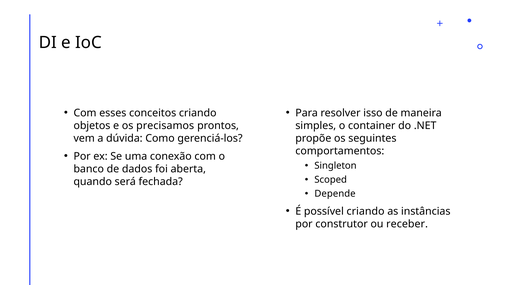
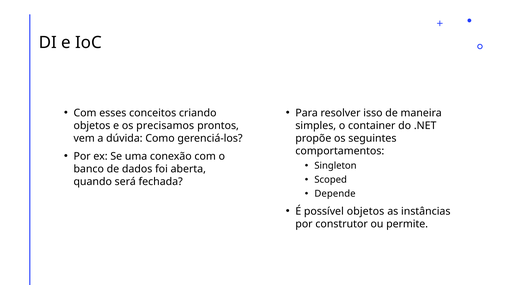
possível criando: criando -> objetos
receber: receber -> permite
